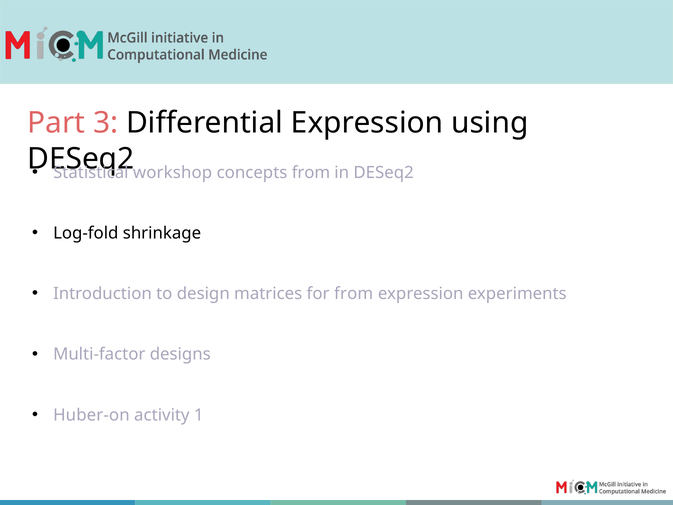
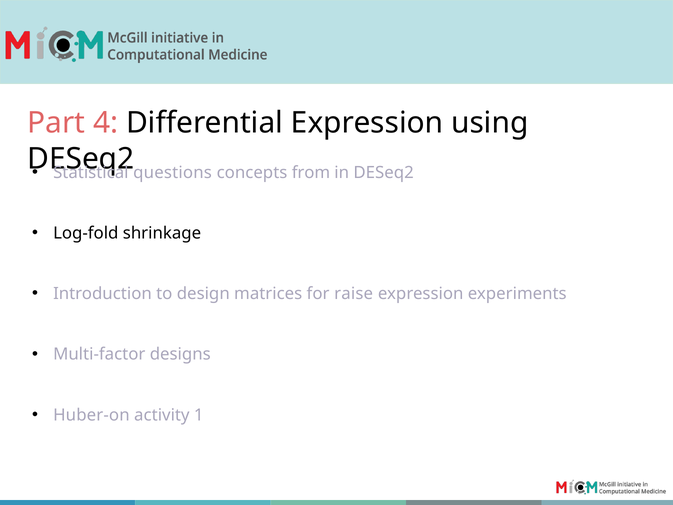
3: 3 -> 4
workshop: workshop -> questions
for from: from -> raise
